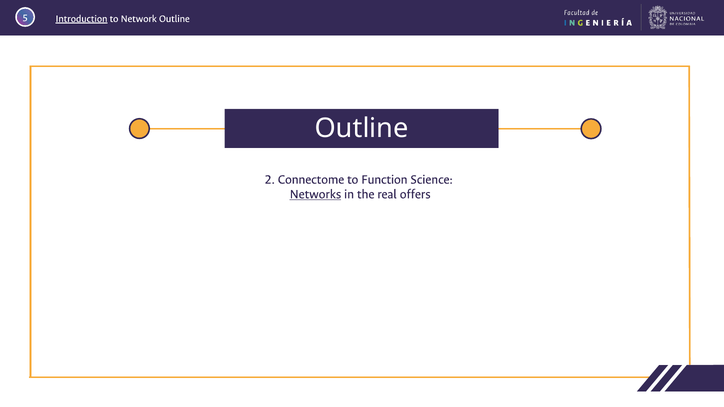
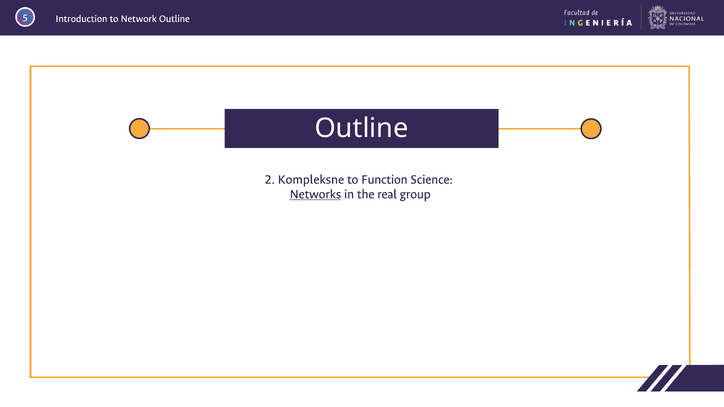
Introduction underline: present -> none
Connectome: Connectome -> Kompleksne
offers: offers -> group
